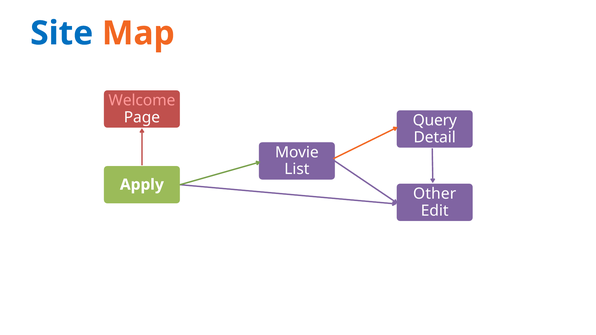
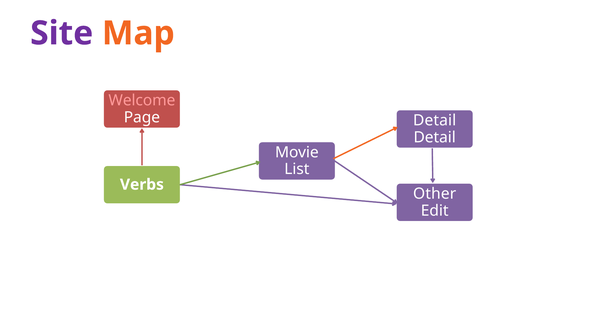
Site colour: blue -> purple
Query at (435, 121): Query -> Detail
Apply: Apply -> Verbs
